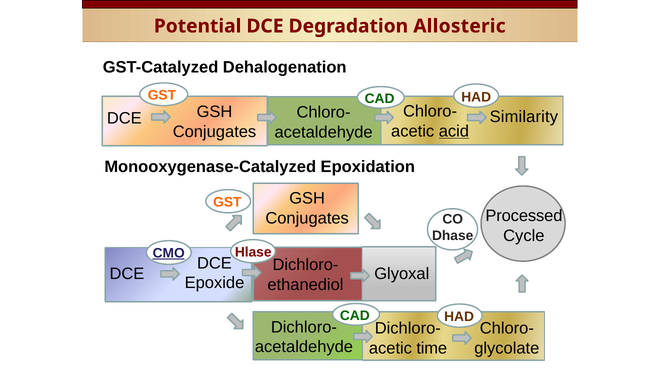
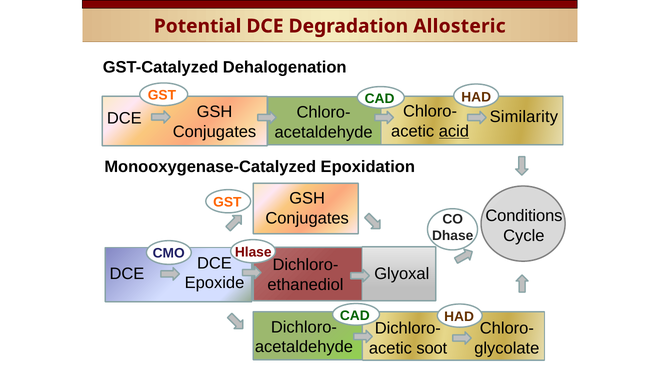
Processed: Processed -> Conditions
CMO underline: present -> none
time: time -> soot
